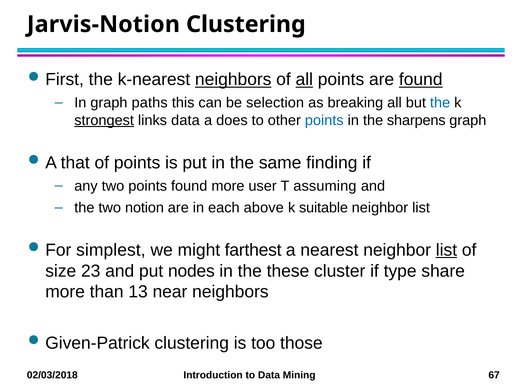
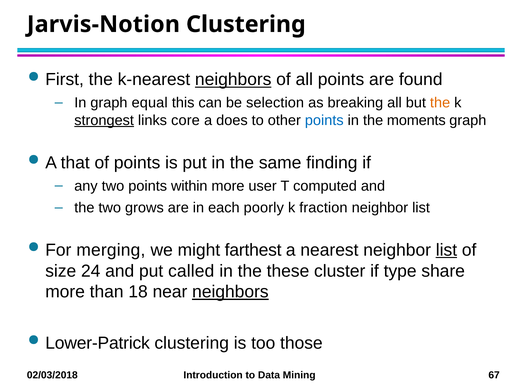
all at (304, 79) underline: present -> none
found at (421, 79) underline: present -> none
paths: paths -> equal
the at (440, 103) colour: blue -> orange
links data: data -> core
sharpens: sharpens -> moments
points found: found -> within
assuming: assuming -> computed
notion: notion -> grows
above: above -> poorly
suitable: suitable -> fraction
simplest: simplest -> merging
23: 23 -> 24
nodes: nodes -> called
13: 13 -> 18
neighbors at (230, 291) underline: none -> present
Given-Patrick: Given-Patrick -> Lower-Patrick
